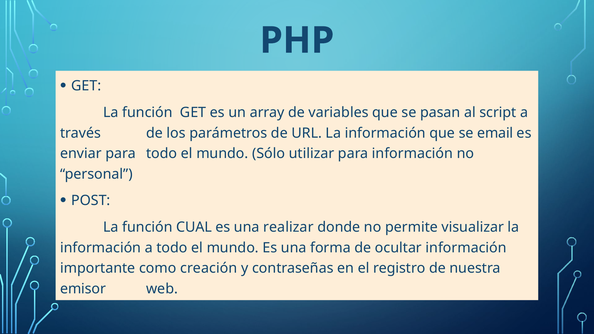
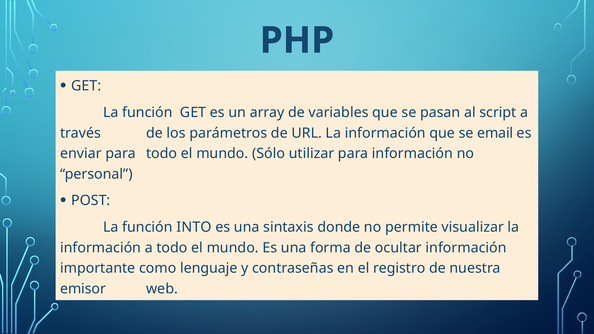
CUAL: CUAL -> INTO
realizar: realizar -> sintaxis
creación: creación -> lenguaje
